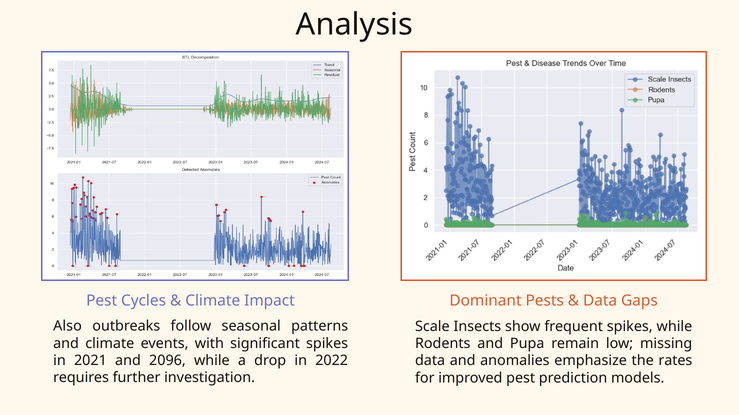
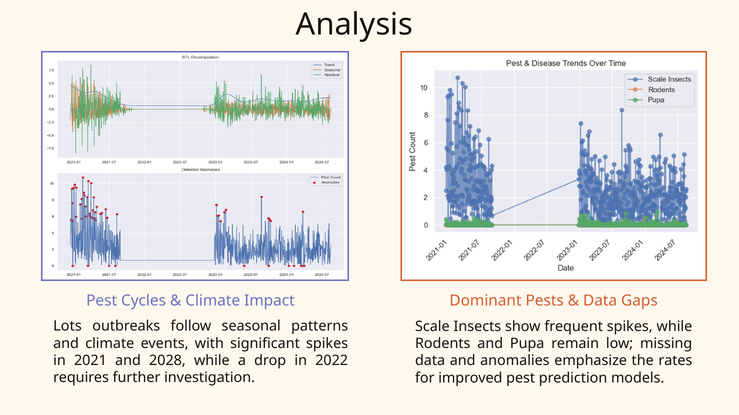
Also: Also -> Lots
2096: 2096 -> 2028
